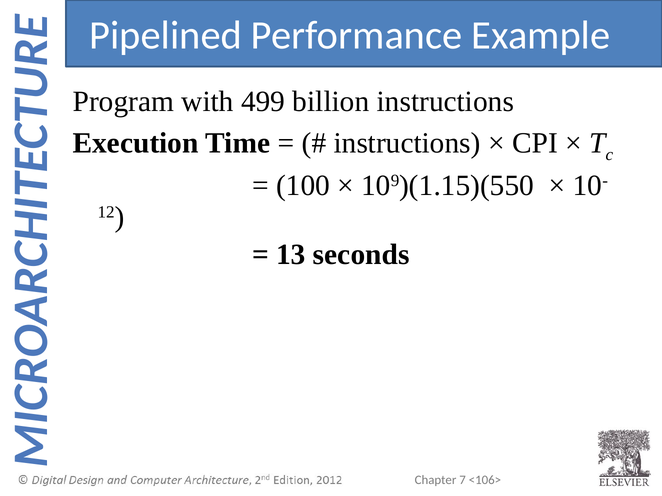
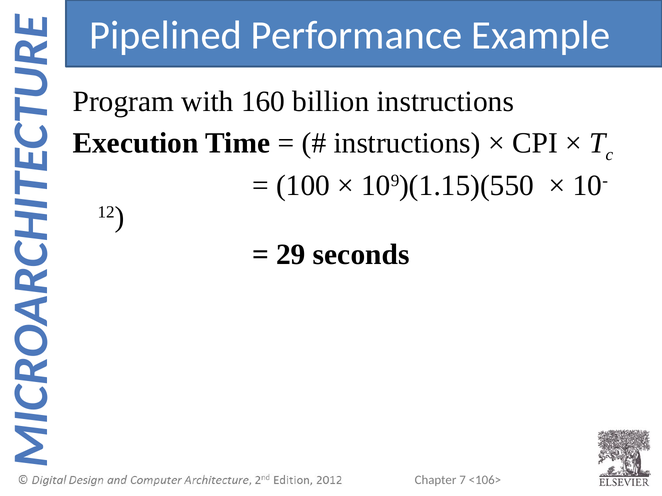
499: 499 -> 160
13: 13 -> 29
